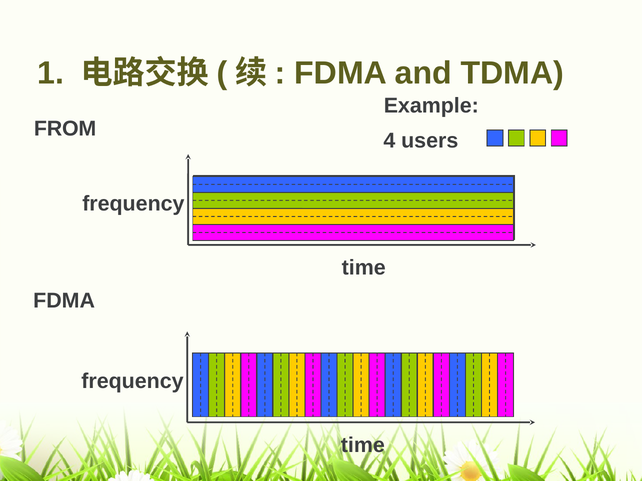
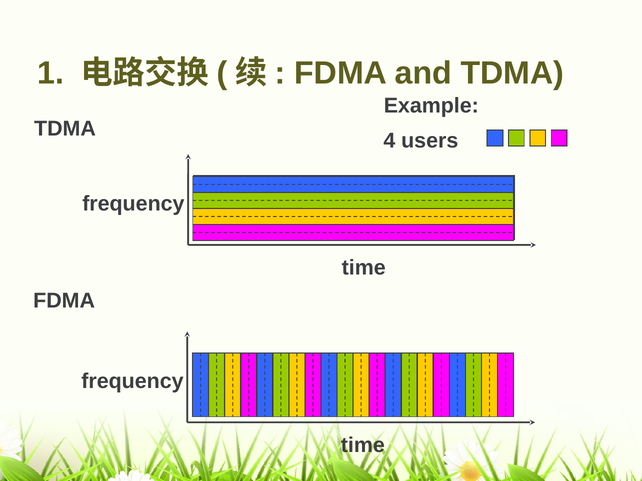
FROM at (65, 129): FROM -> TDMA
